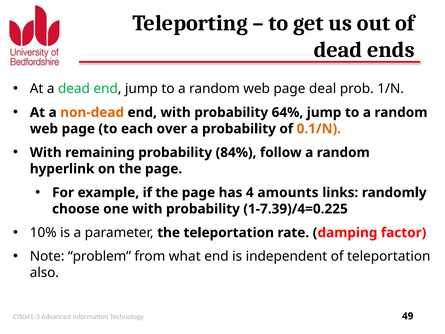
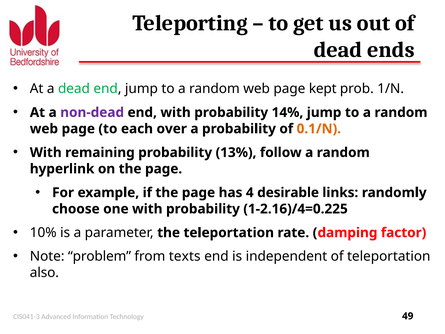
deal: deal -> kept
non-dead colour: orange -> purple
64%: 64% -> 14%
84%: 84% -> 13%
amounts: amounts -> desirable
1-7.39)/4=0.225: 1-7.39)/4=0.225 -> 1-2.16)/4=0.225
what: what -> texts
